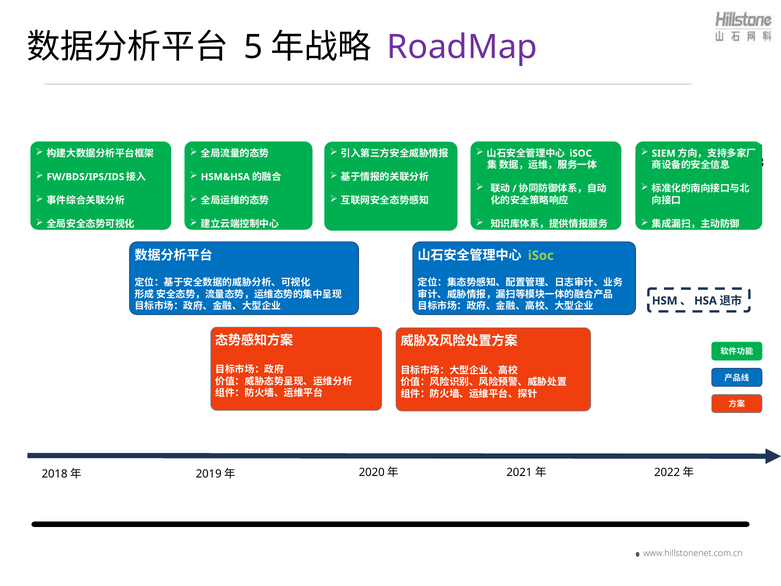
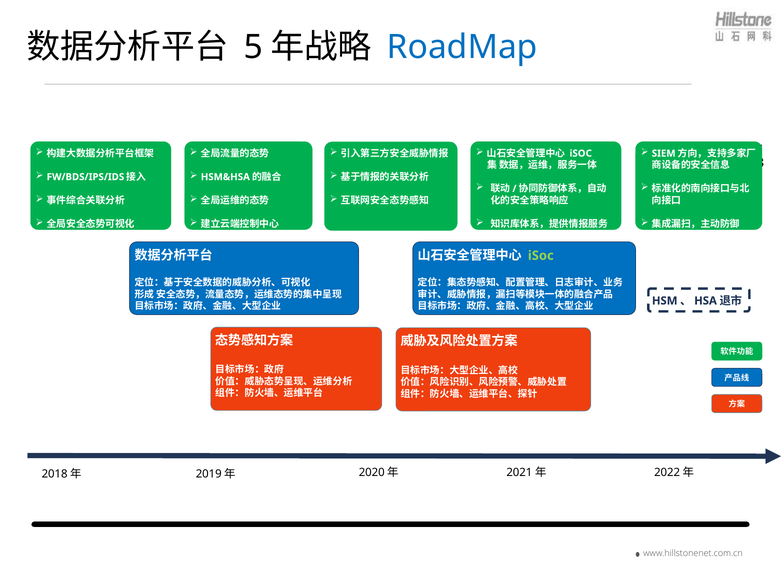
RoadMap colour: purple -> blue
